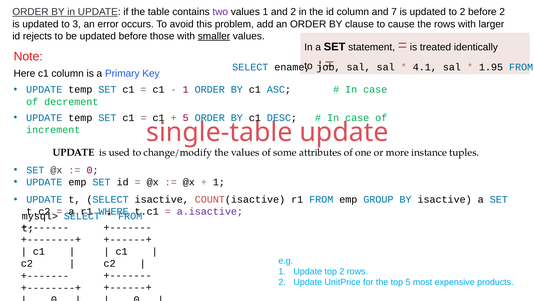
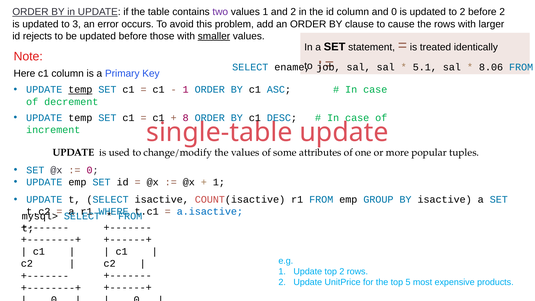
and 7: 7 -> 0
4.1: 4.1 -> 5.1
1.95: 1.95 -> 8.06
temp at (80, 90) underline: none -> present
5 at (186, 118): 5 -> 8
instance: instance -> popular
a.isactive colour: purple -> blue
